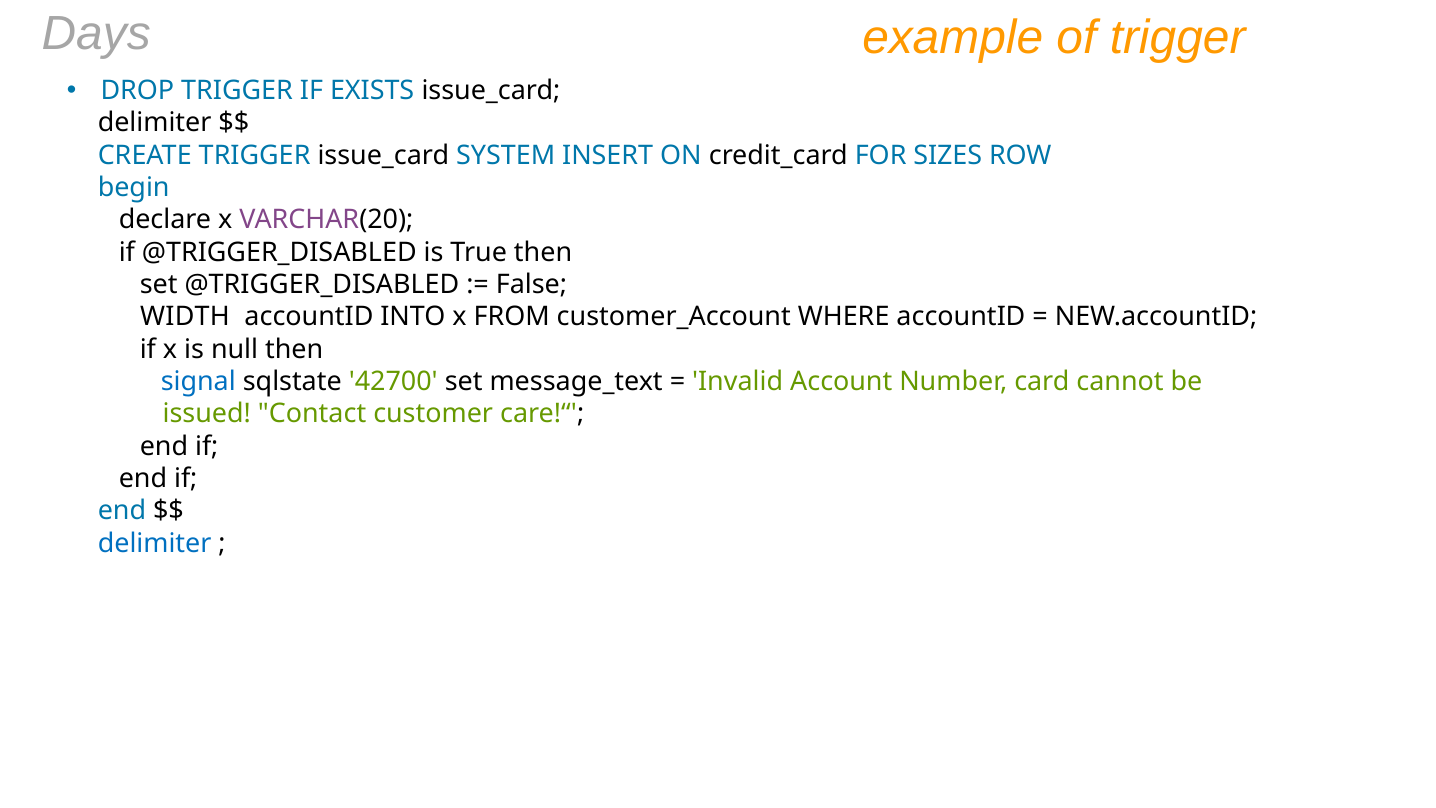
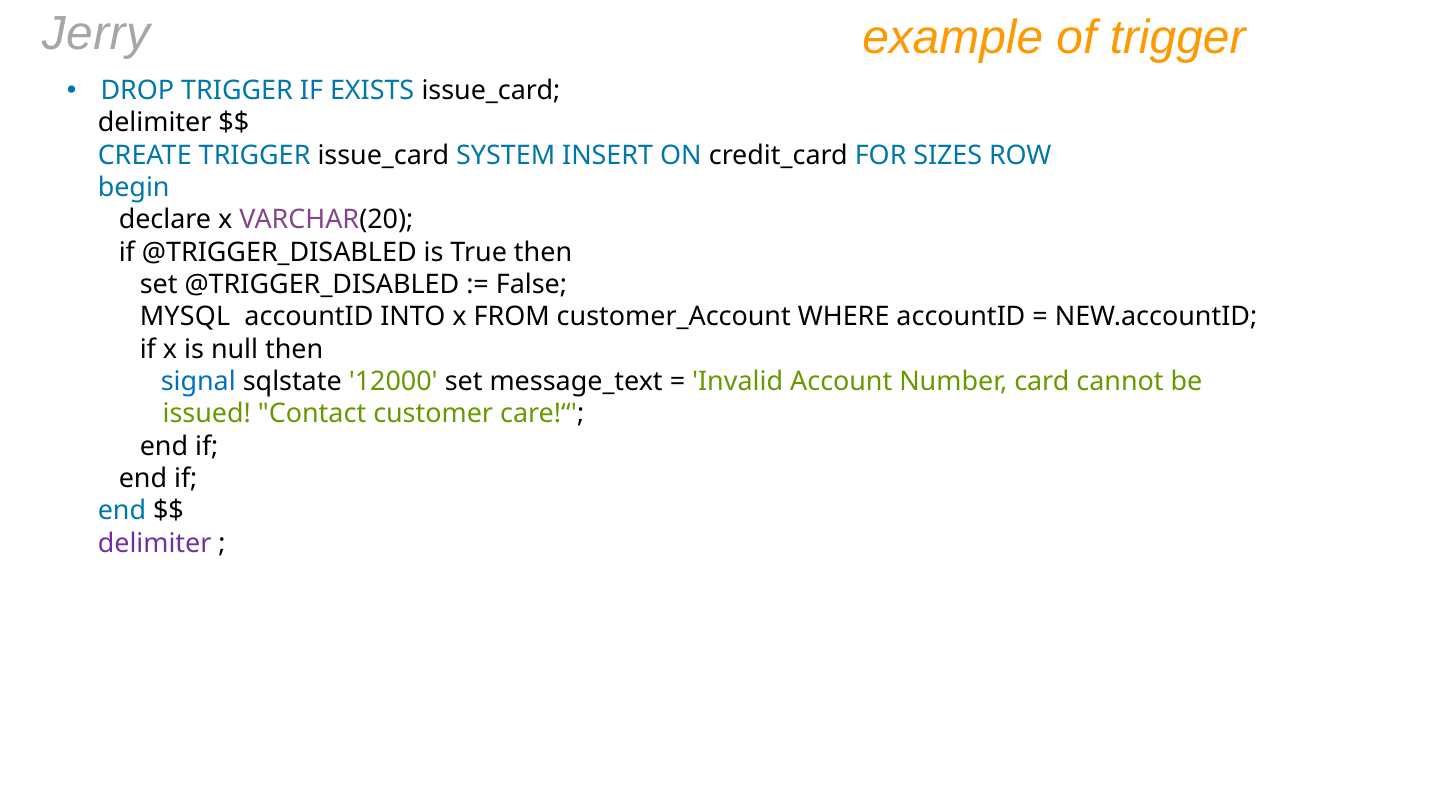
Days: Days -> Jerry
WIDTH: WIDTH -> MYSQL
42700: 42700 -> 12000
delimiter at (155, 543) colour: blue -> purple
